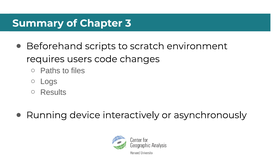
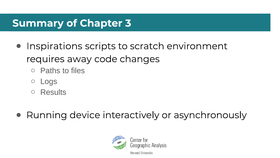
Beforehand: Beforehand -> Inspirations
users: users -> away
